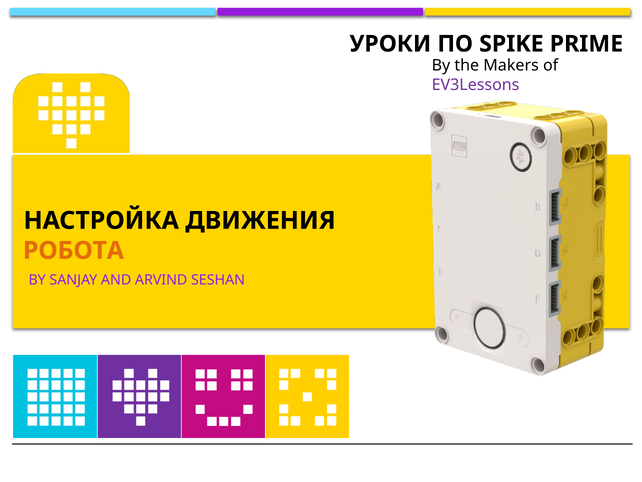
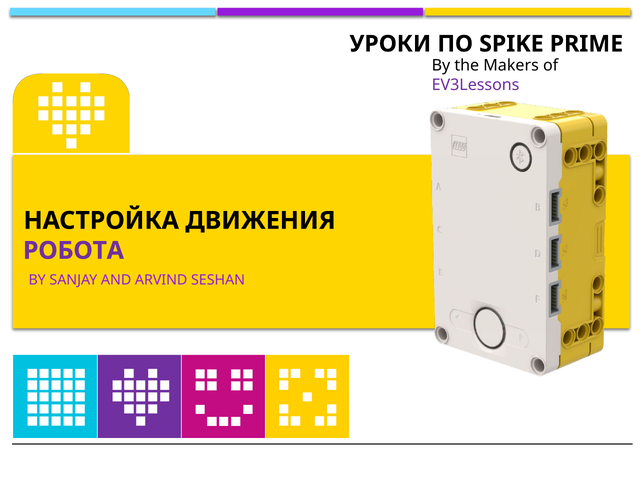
РОБОТА colour: orange -> purple
